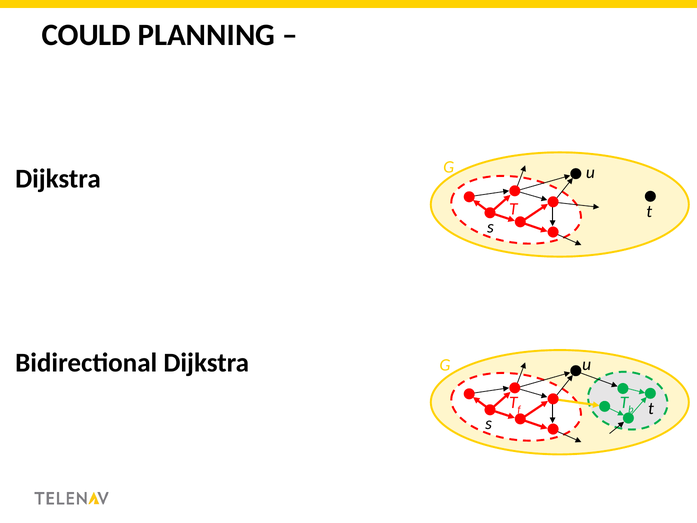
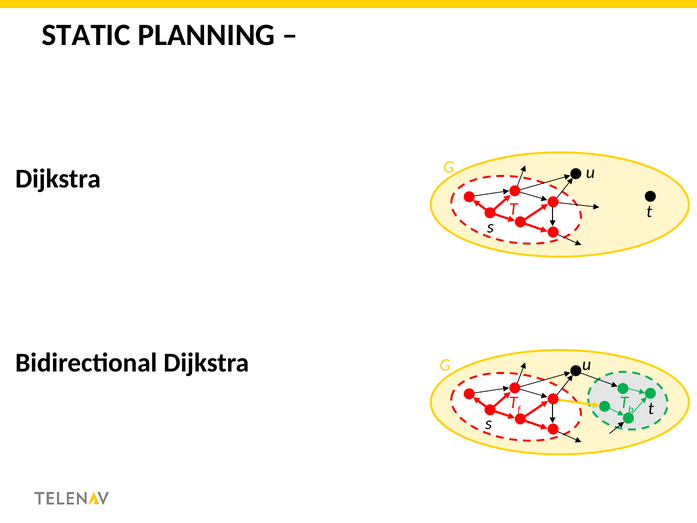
COULD: COULD -> STATIC
